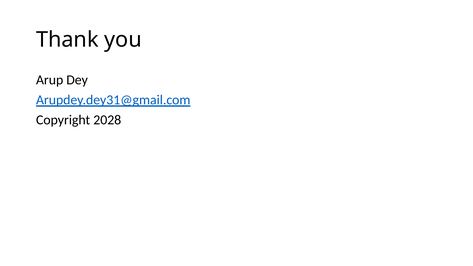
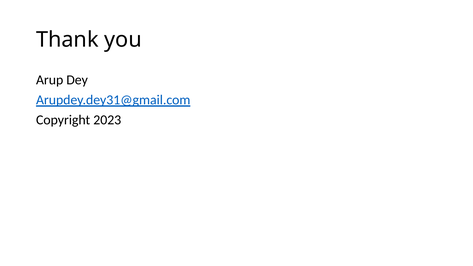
2028: 2028 -> 2023
